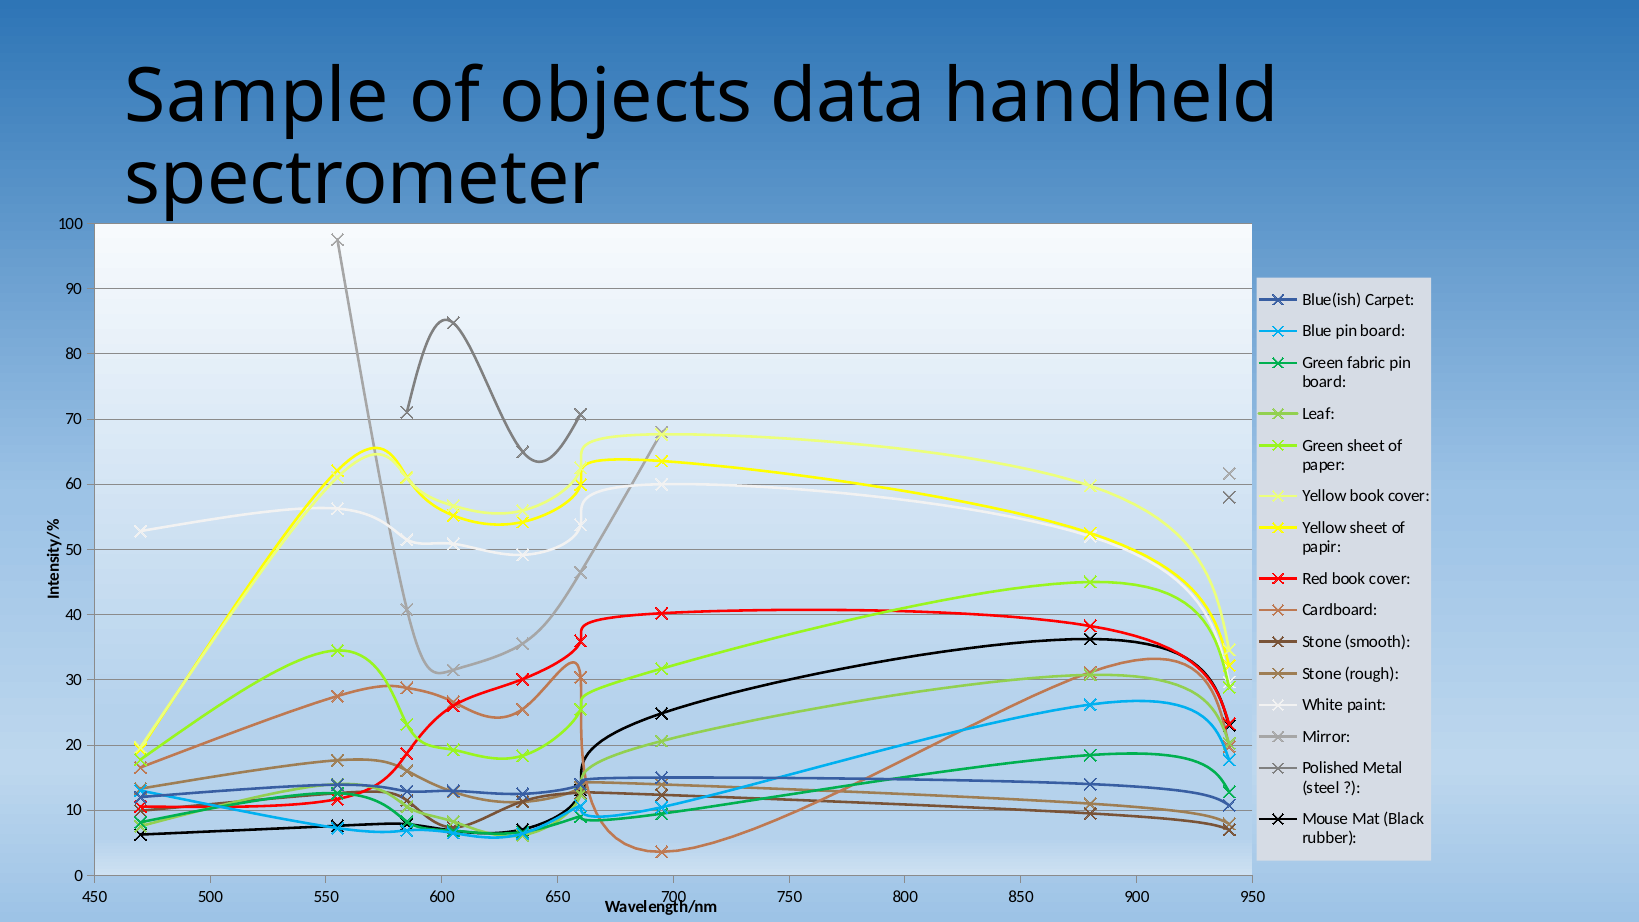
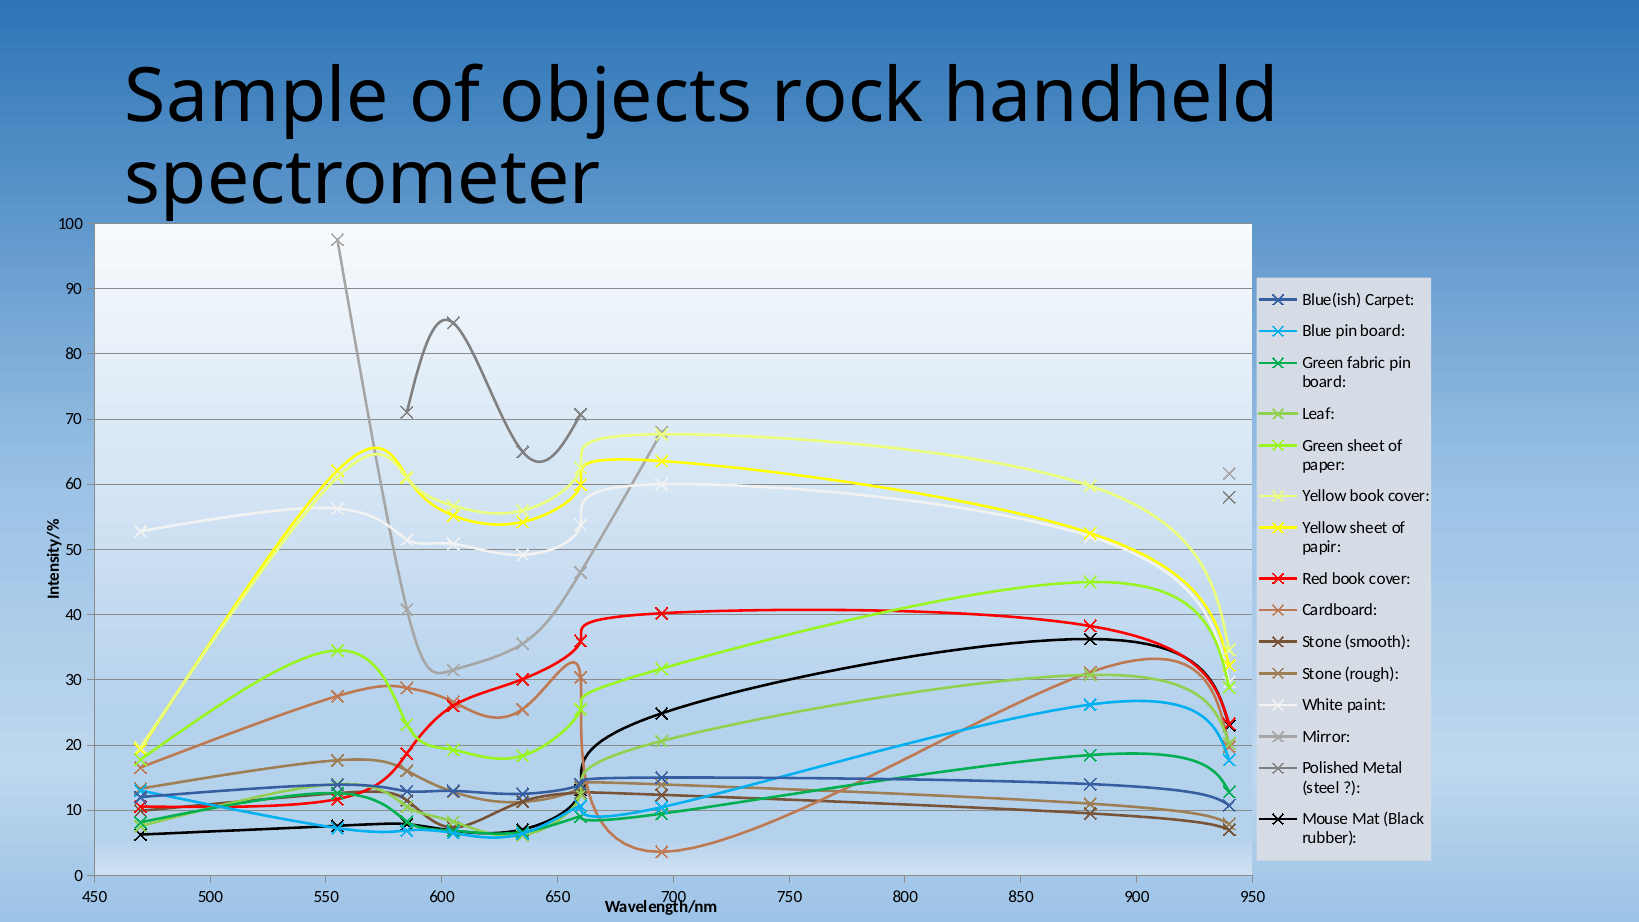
data: data -> rock
